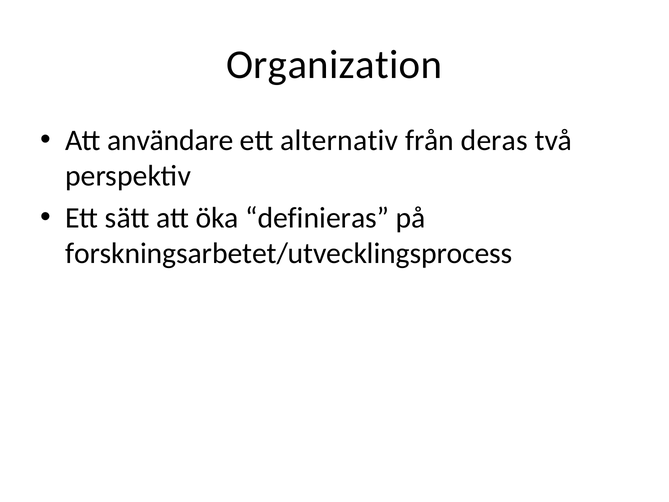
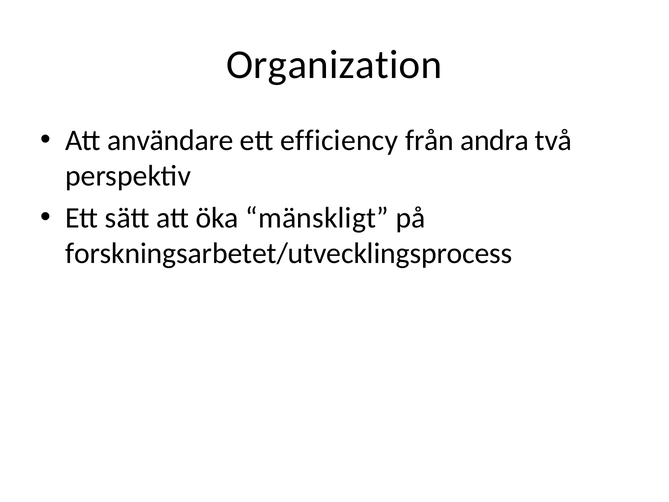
alternativ: alternativ -> efficiency
deras: deras -> andra
definieras: definieras -> mänskligt
